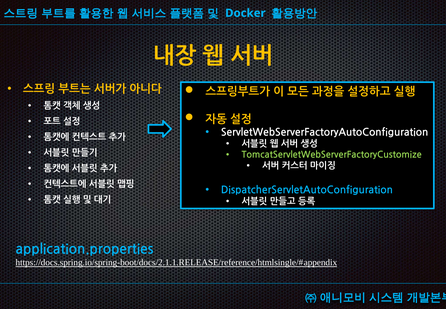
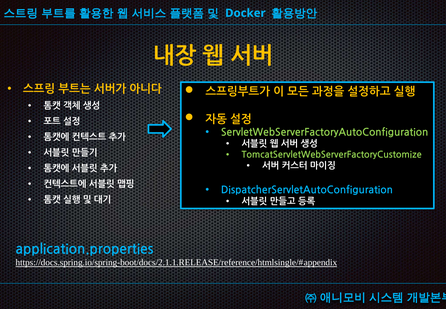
ServletWebServerFactoryAutoConfiguration colour: white -> light green
